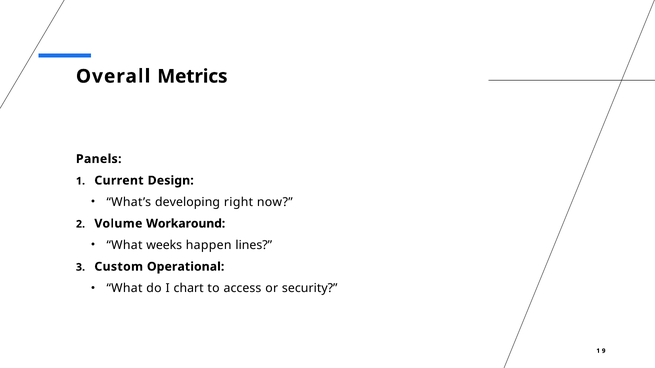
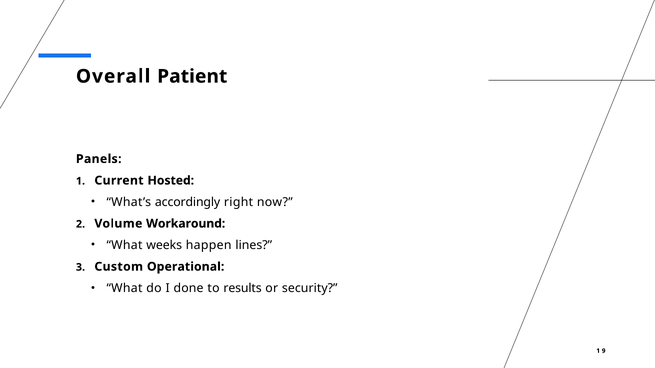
Metrics: Metrics -> Patient
Design: Design -> Hosted
developing: developing -> accordingly
chart: chart -> done
access: access -> results
